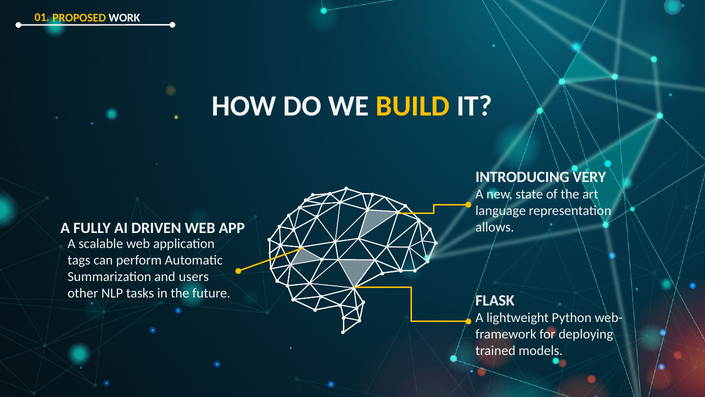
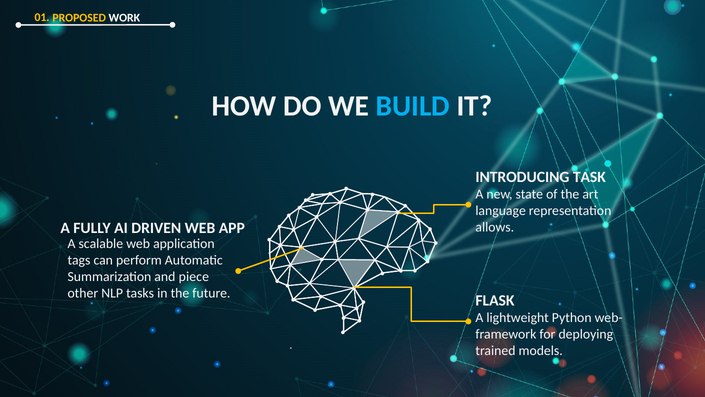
BUILD colour: yellow -> light blue
VERY: VERY -> TASK
users: users -> piece
